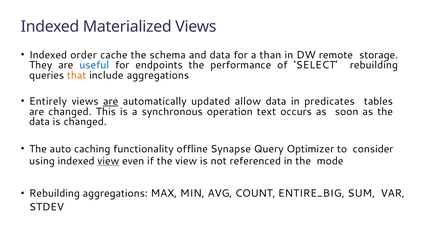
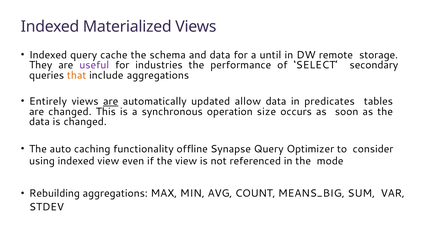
Indexed order: order -> query
than: than -> until
useful colour: blue -> purple
endpoints: endpoints -> industries
SELECT rebuilding: rebuilding -> secondary
text: text -> size
view at (108, 161) underline: present -> none
ENTIRE_BIG: ENTIRE_BIG -> MEANS_BIG
